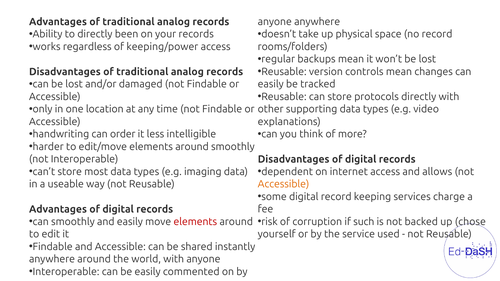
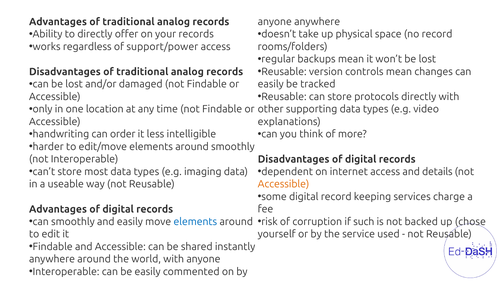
been: been -> offer
keeping/power: keeping/power -> support/power
allows: allows -> details
elements at (195, 222) colour: red -> blue
